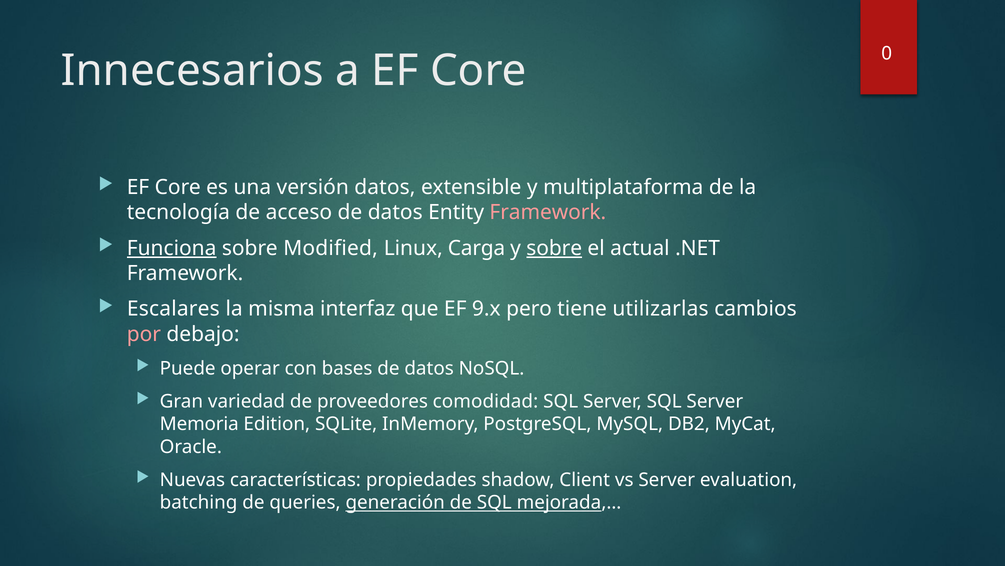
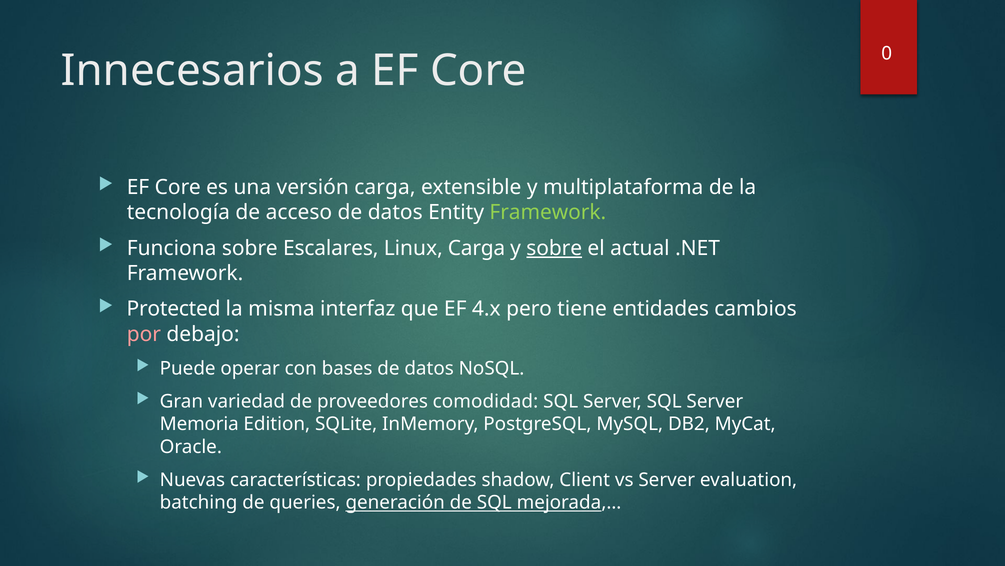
versión datos: datos -> carga
Framework at (548, 212) colour: pink -> light green
Funciona underline: present -> none
Modified: Modified -> Escalares
Escalares: Escalares -> Protected
9.x: 9.x -> 4.x
utilizarlas: utilizarlas -> entidades
